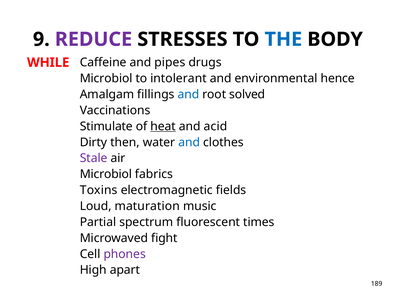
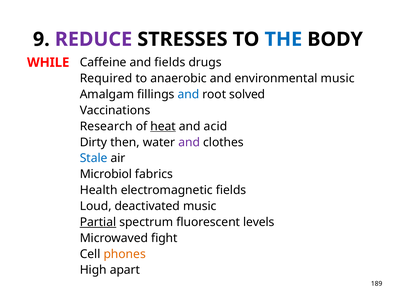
and pipes: pipes -> fields
Microbiol at (106, 78): Microbiol -> Required
intolerant: intolerant -> anaerobic
environmental hence: hence -> music
Stimulate: Stimulate -> Research
and at (189, 142) colour: blue -> purple
Stale colour: purple -> blue
Toxins: Toxins -> Health
maturation: maturation -> deactivated
Partial underline: none -> present
times: times -> levels
phones colour: purple -> orange
